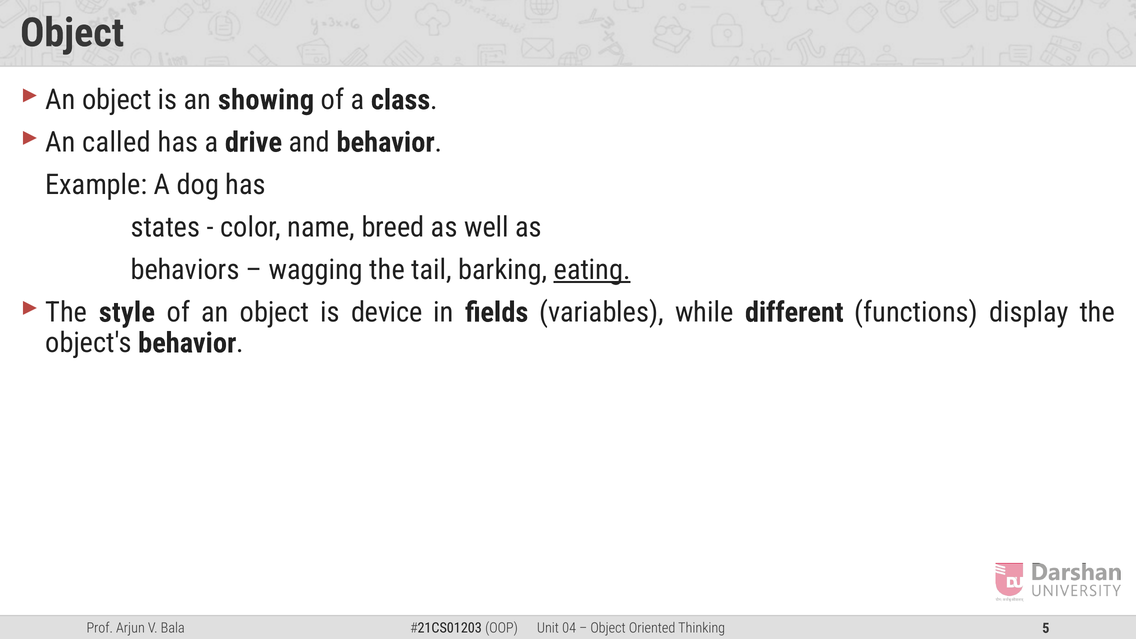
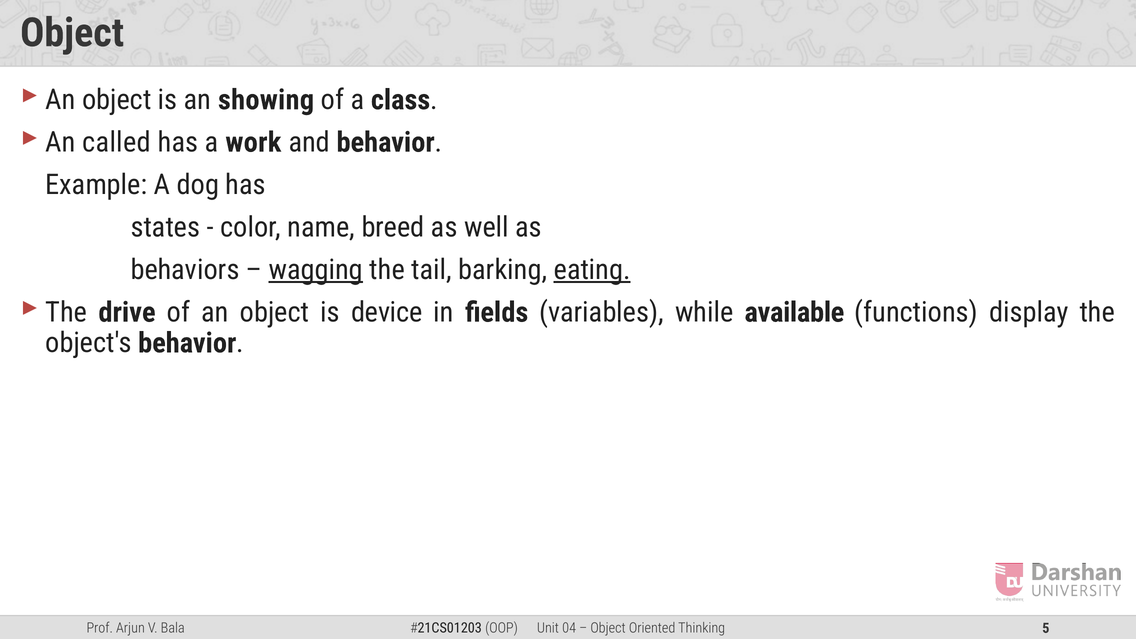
drive: drive -> work
wagging underline: none -> present
style: style -> drive
different: different -> available
